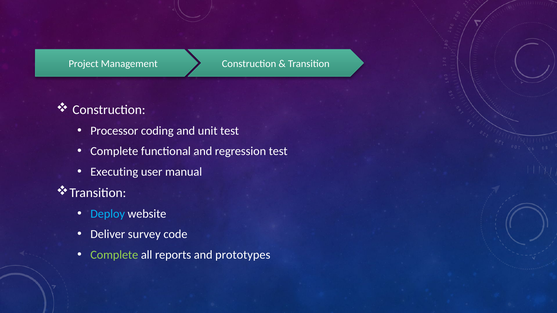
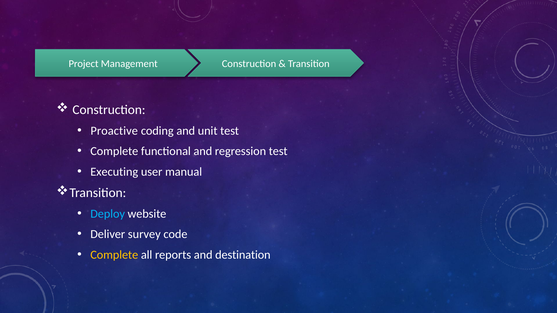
Processor: Processor -> Proactive
Complete at (114, 255) colour: light green -> yellow
prototypes: prototypes -> destination
